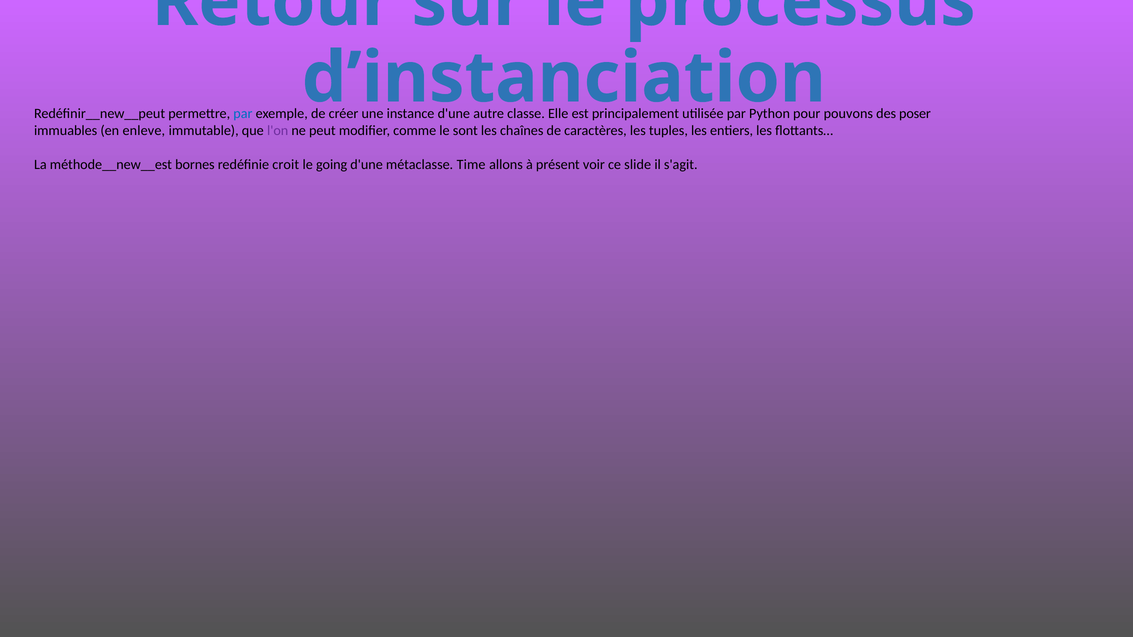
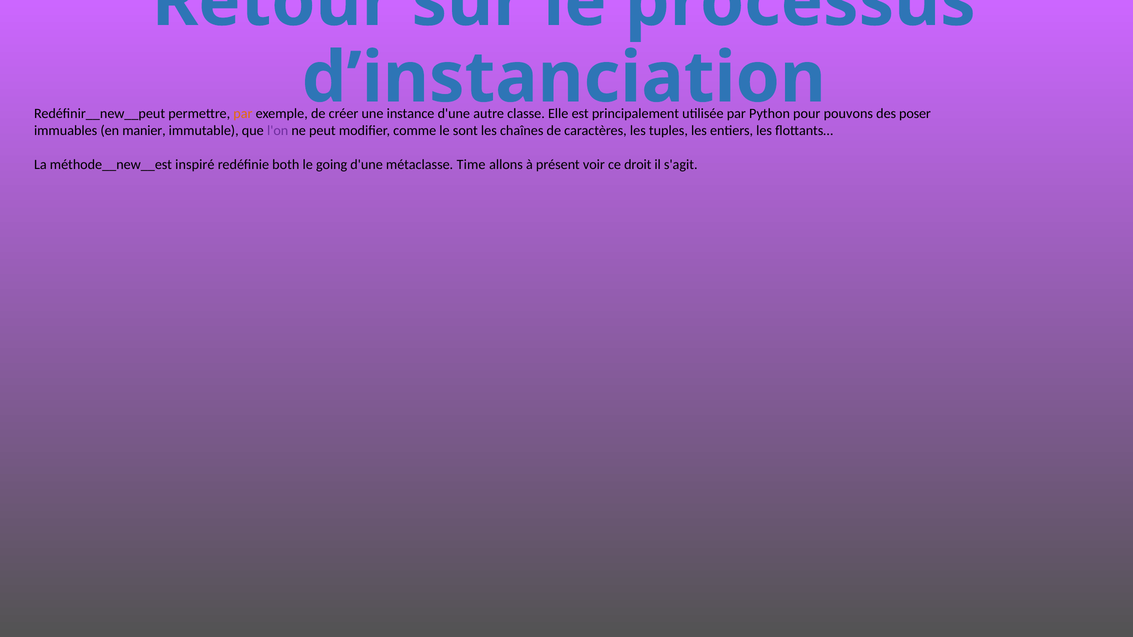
par at (243, 114) colour: blue -> orange
enleve: enleve -> manier
bornes: bornes -> inspiré
croit: croit -> both
slide: slide -> droit
